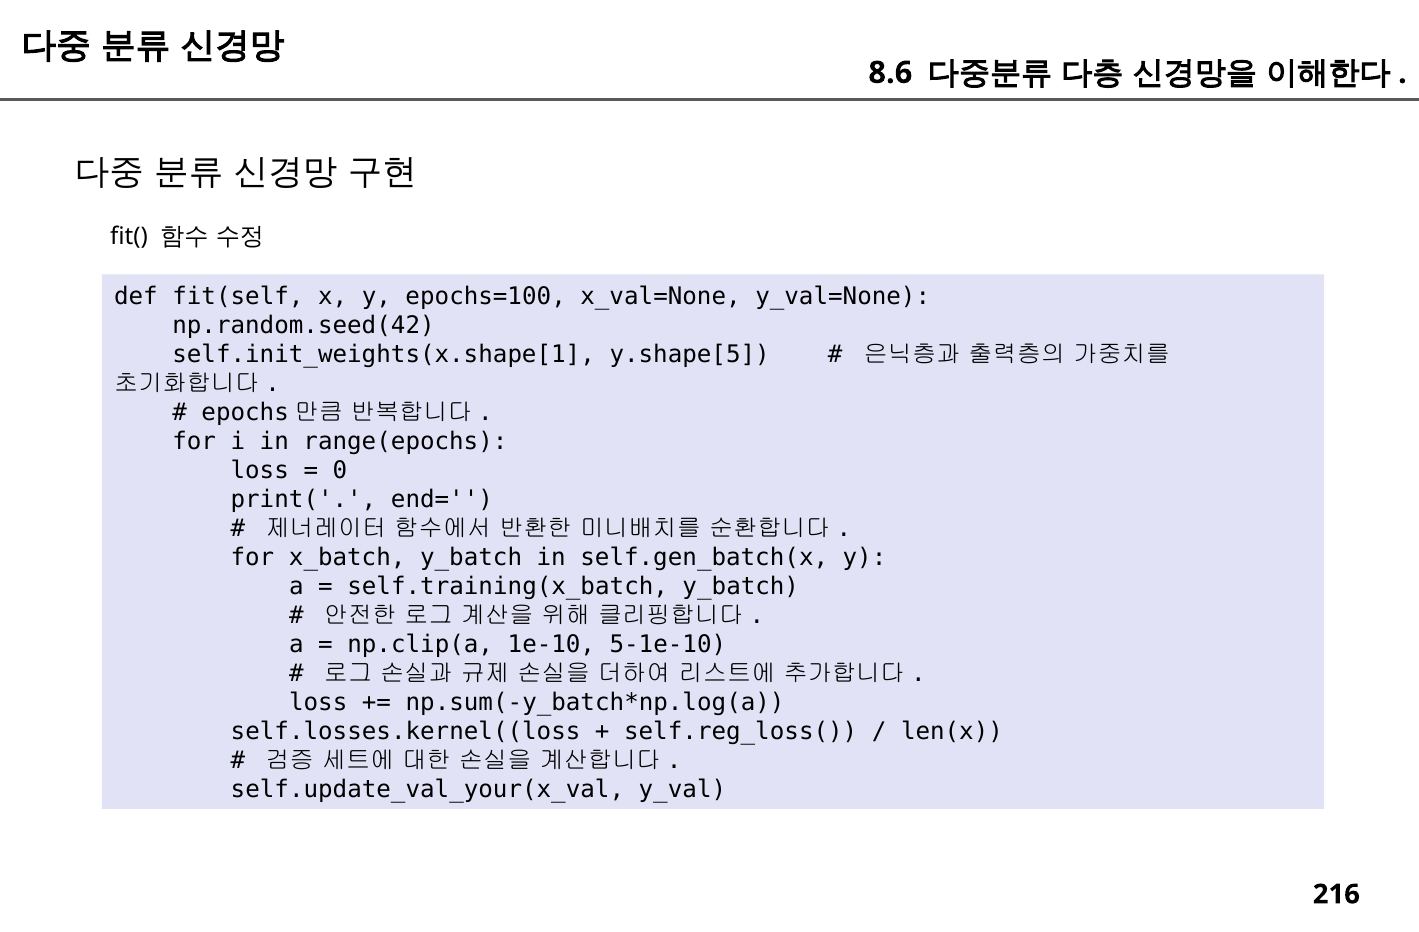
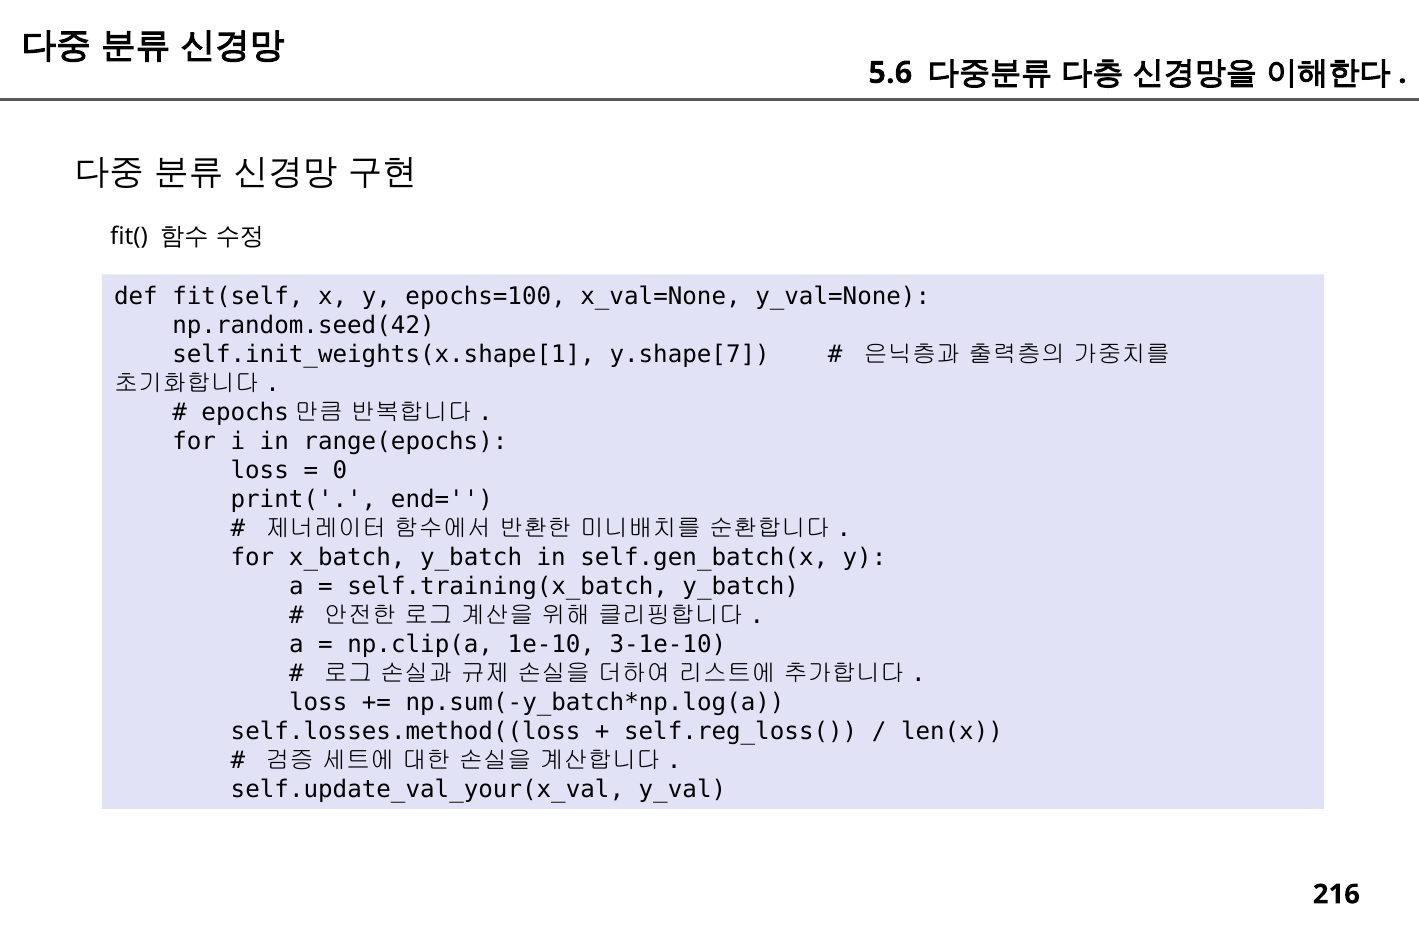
8.6: 8.6 -> 5.6
y.shape[5: y.shape[5 -> y.shape[7
5-1e-10: 5-1e-10 -> 3-1e-10
self.losses.kernel((loss: self.losses.kernel((loss -> self.losses.method((loss
